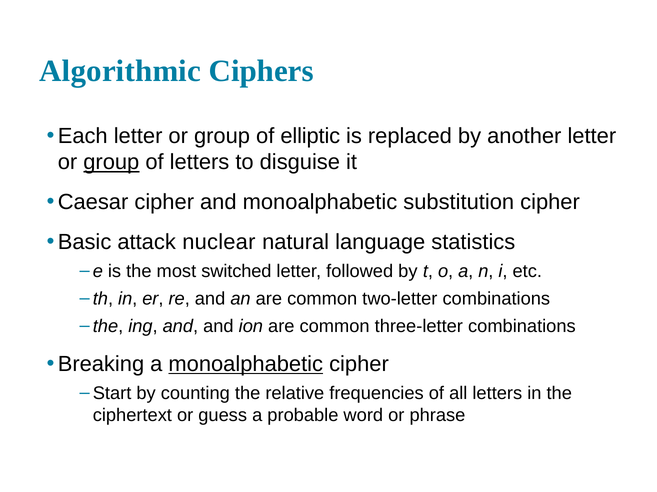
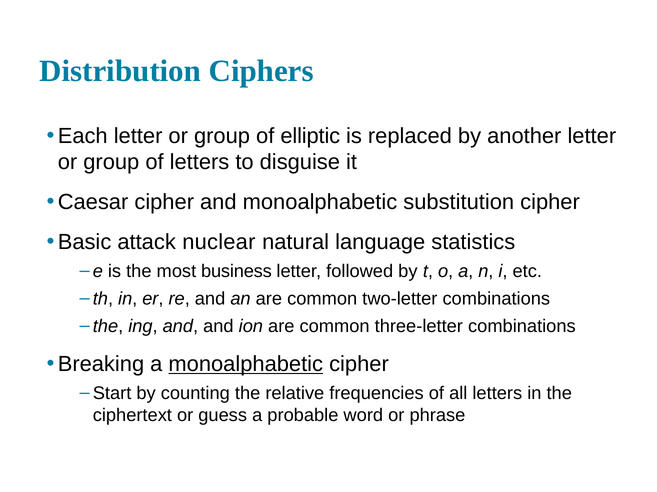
Algorithmic: Algorithmic -> Distribution
group at (111, 163) underline: present -> none
switched: switched -> business
